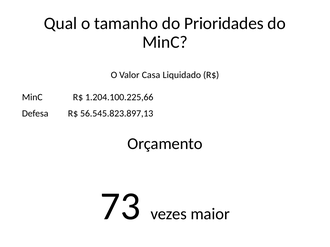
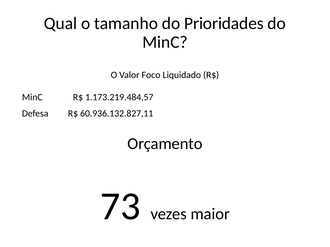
Casa: Casa -> Foco
1.204.100.225,66: 1.204.100.225,66 -> 1.173.219.484,57
56.545.823.897,13: 56.545.823.897,13 -> 60.936.132.827,11
